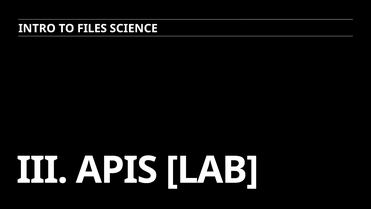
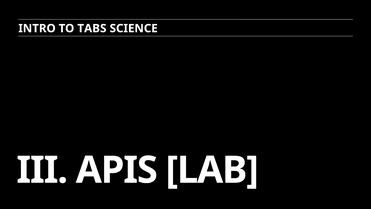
FILES: FILES -> TABS
